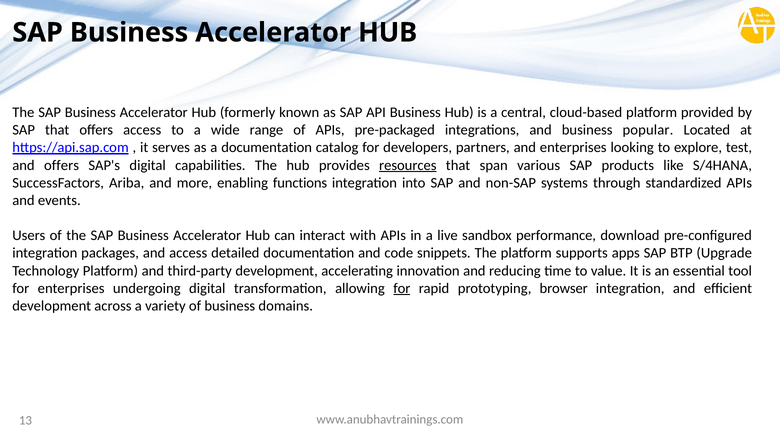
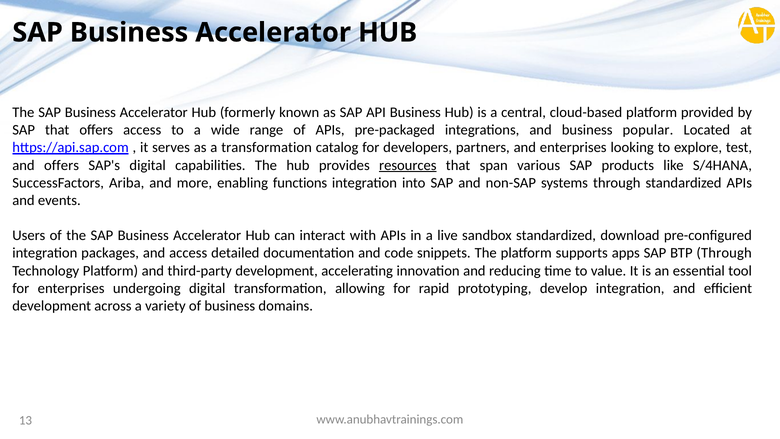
a documentation: documentation -> transformation
sandbox performance: performance -> standardized
BTP Upgrade: Upgrade -> Through
for at (402, 288) underline: present -> none
browser: browser -> develop
